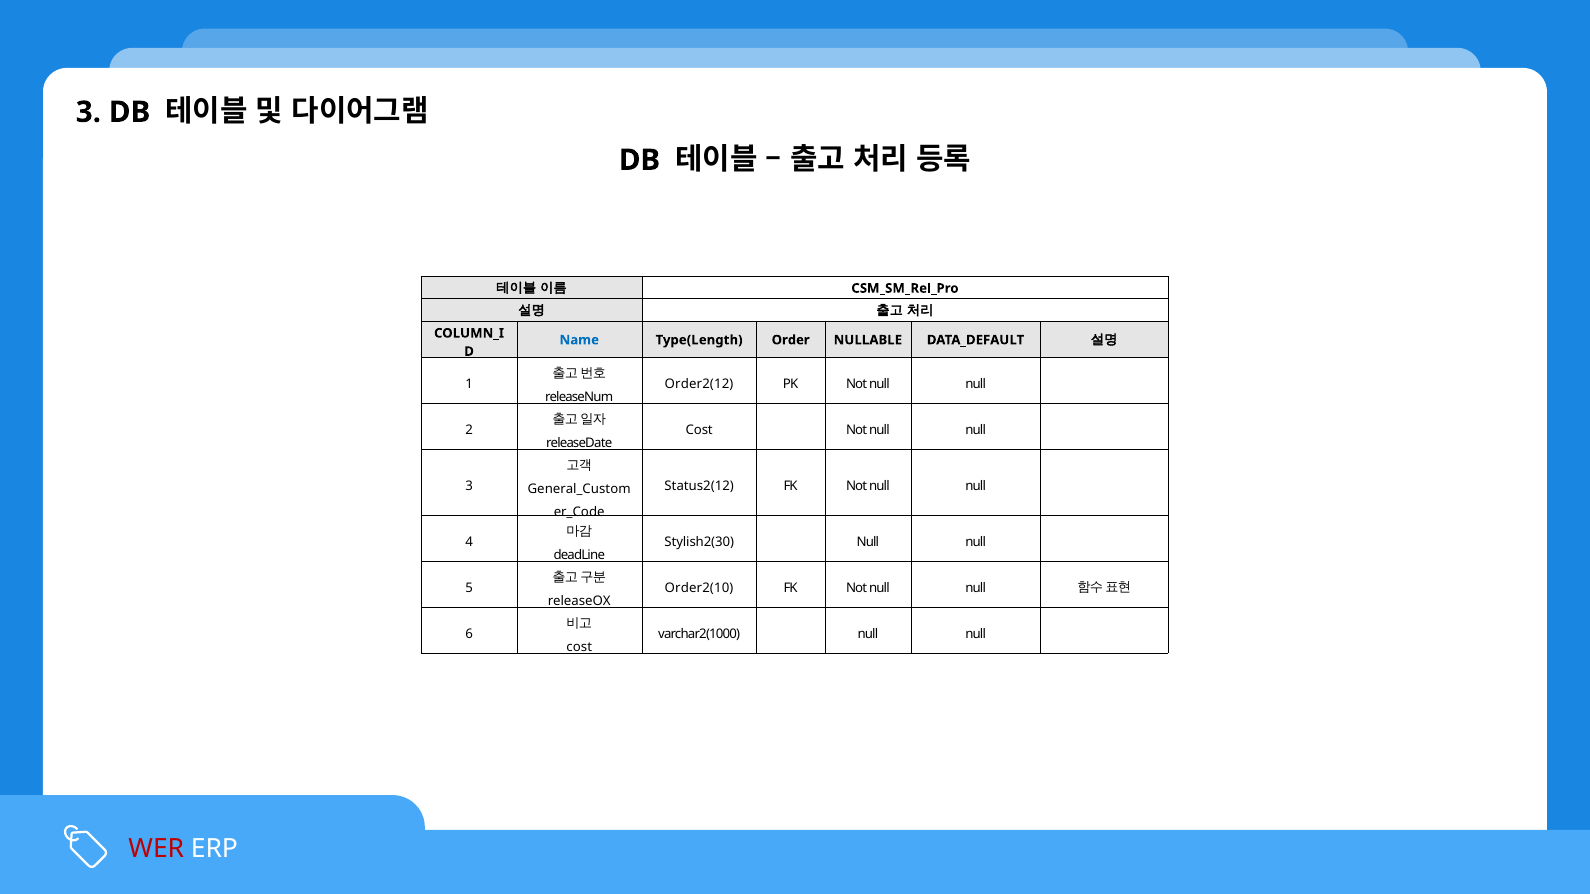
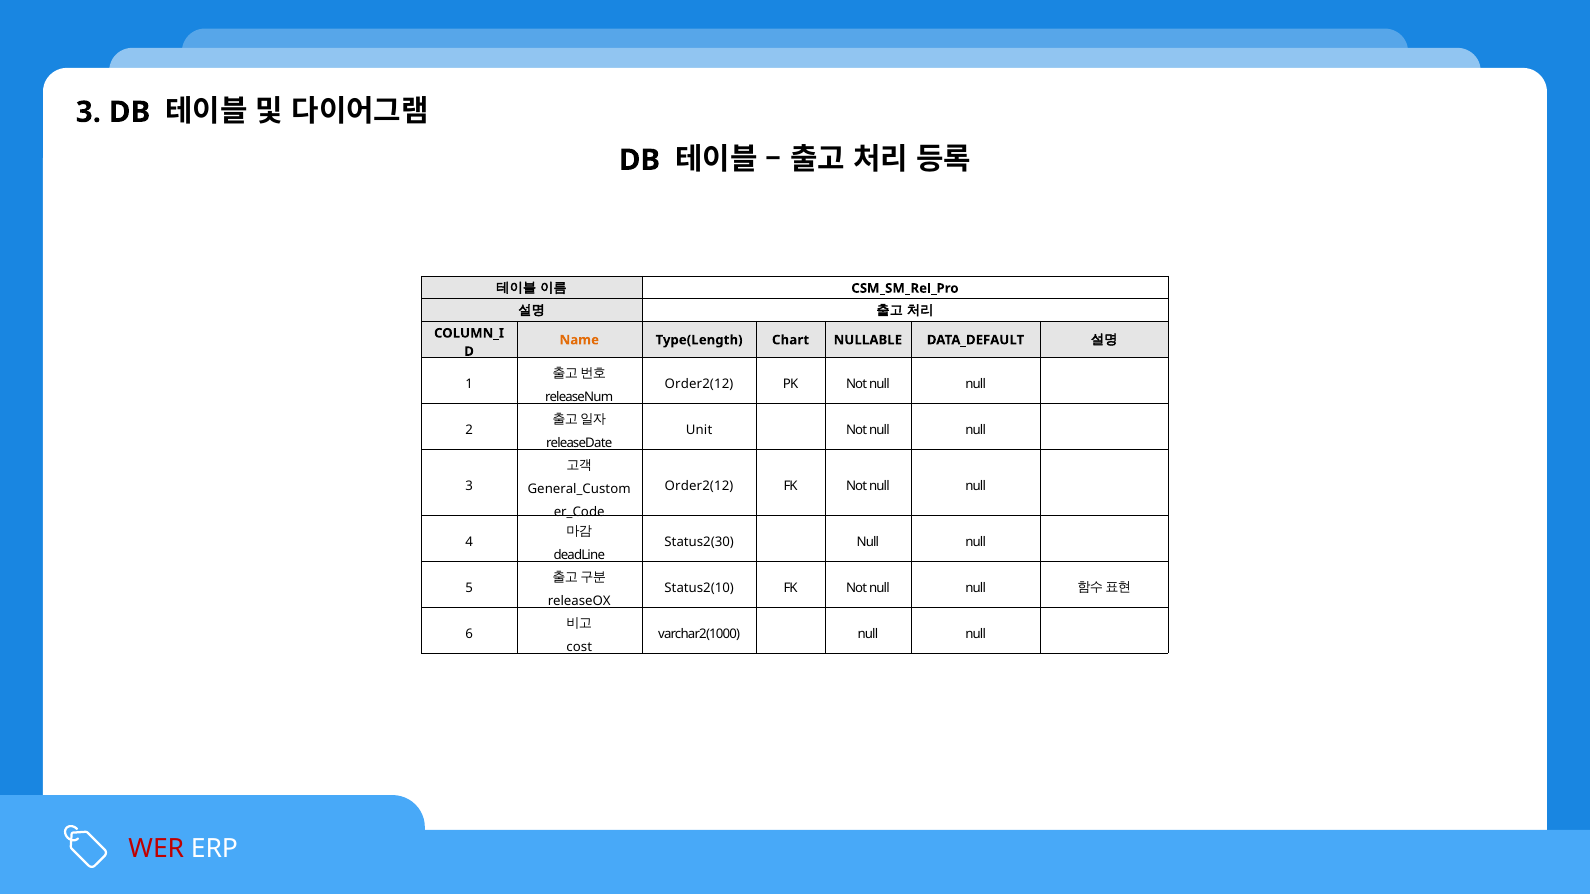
Name colour: blue -> orange
Order: Order -> Chart
Cost at (699, 430): Cost -> Unit
Status2(12 at (699, 486): Status2(12 -> Order2(12
Stylish2(30: Stylish2(30 -> Status2(30
Order2(10: Order2(10 -> Status2(10
